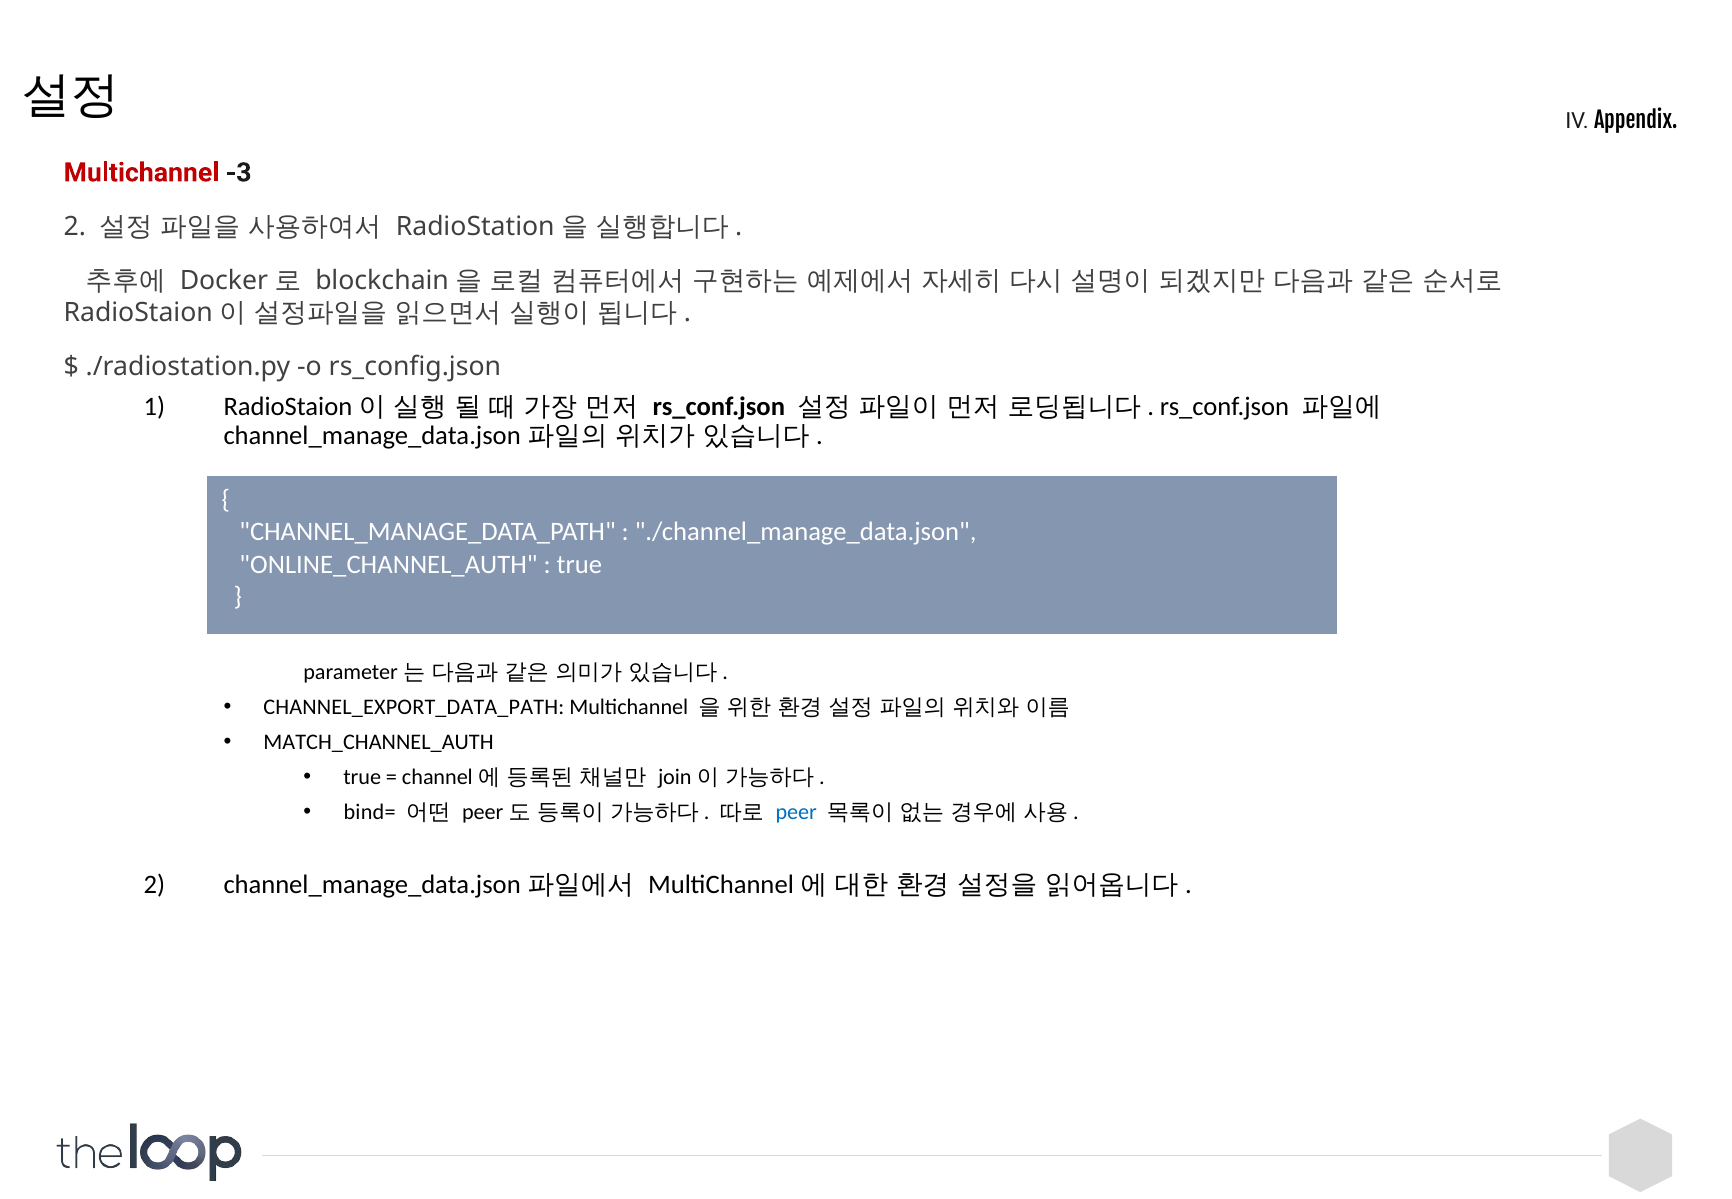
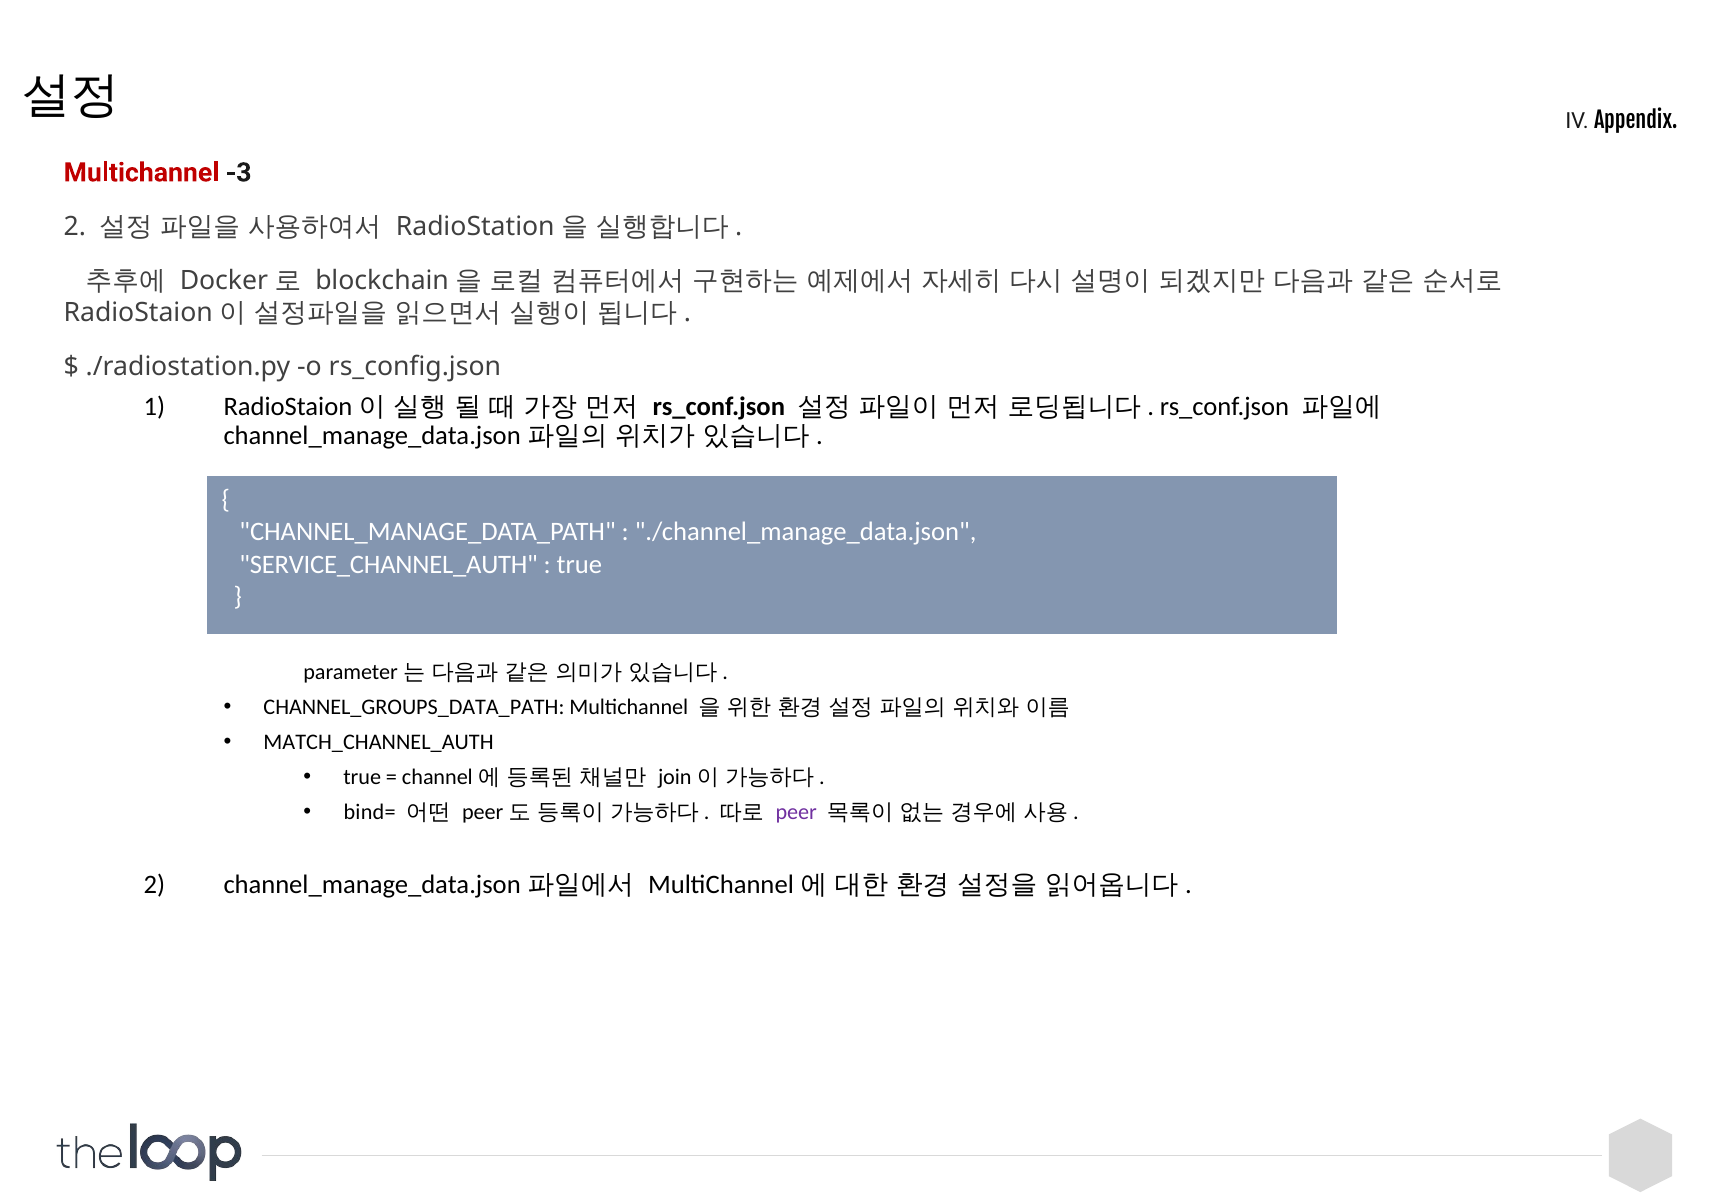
ONLINE_CHANNEL_AUTH: ONLINE_CHANNEL_AUTH -> SERVICE_CHANNEL_AUTH
CHANNEL_EXPORT_DATA_PATH: CHANNEL_EXPORT_DATA_PATH -> CHANNEL_GROUPS_DATA_PATH
peer colour: blue -> purple
